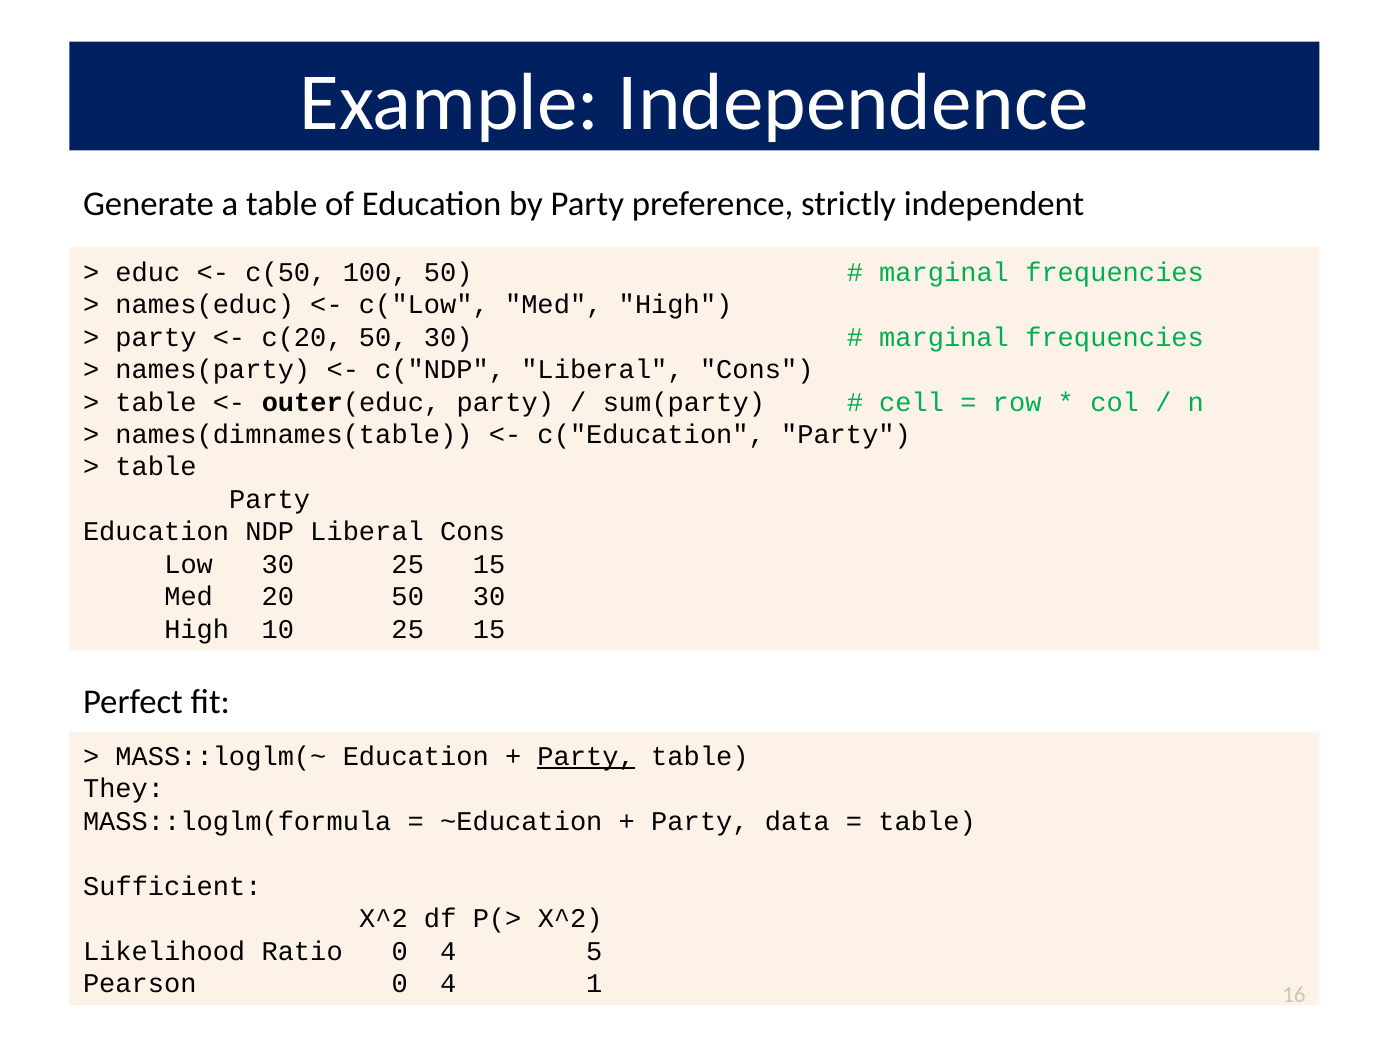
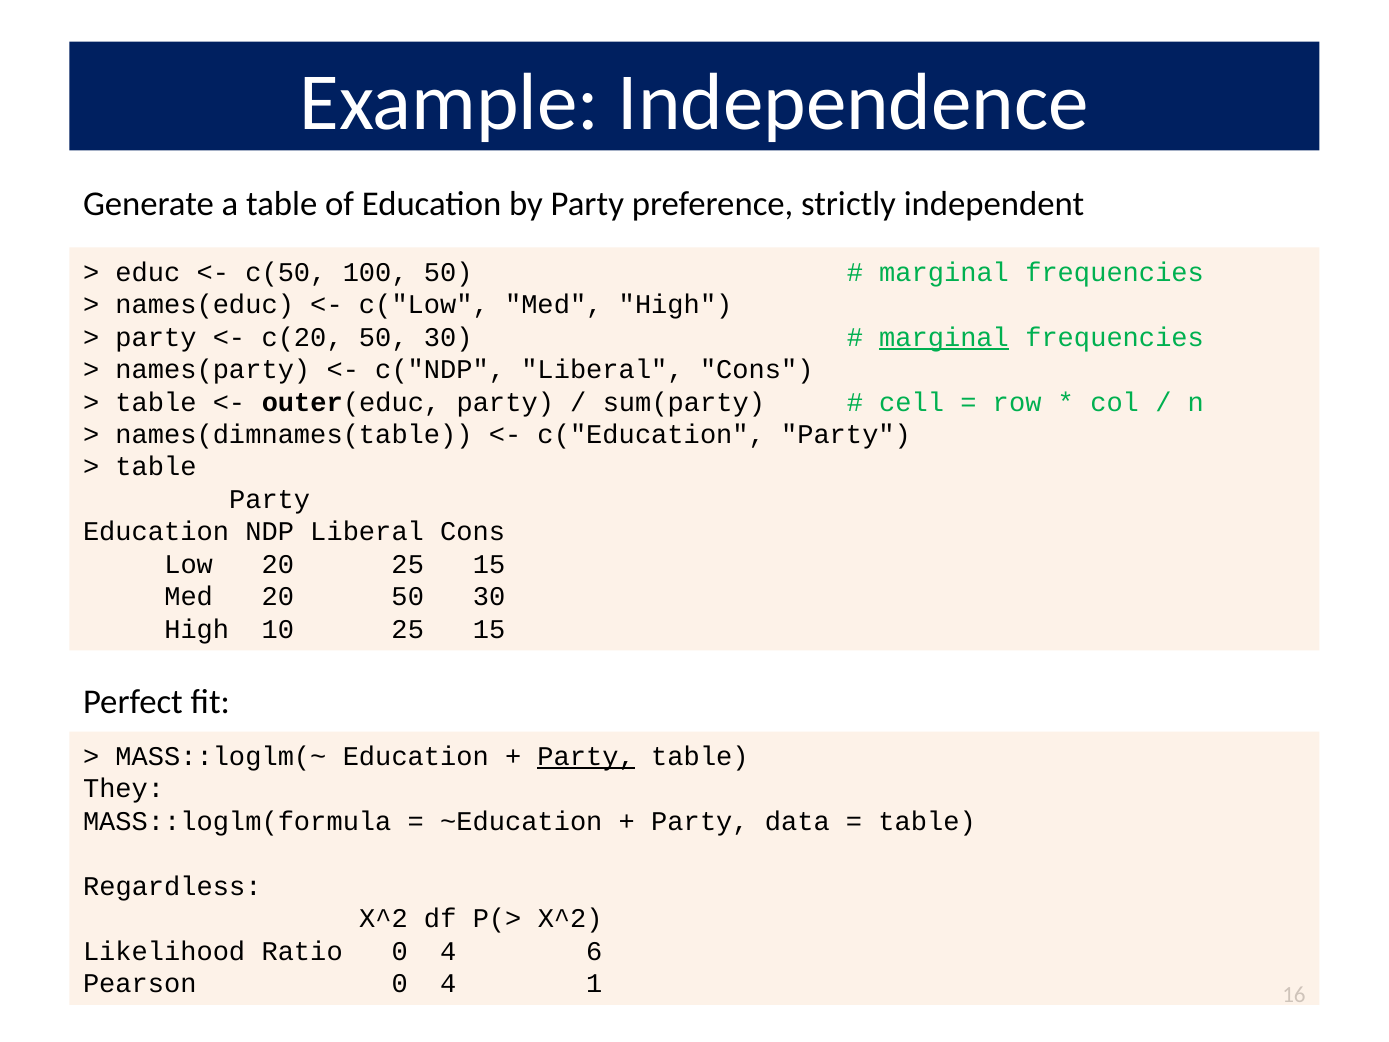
marginal at (944, 337) underline: none -> present
Low 30: 30 -> 20
Sufficient: Sufficient -> Regardless
5: 5 -> 6
